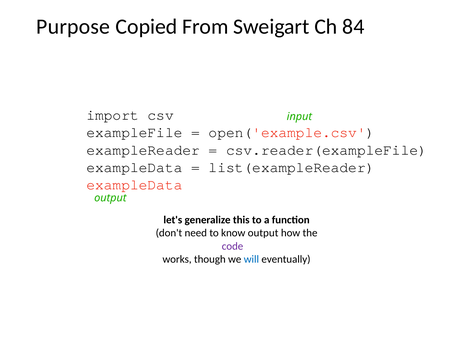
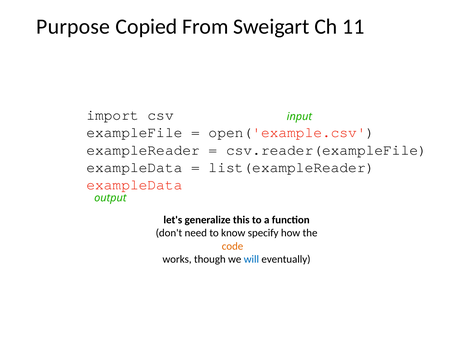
84: 84 -> 11
know output: output -> specify
code colour: purple -> orange
